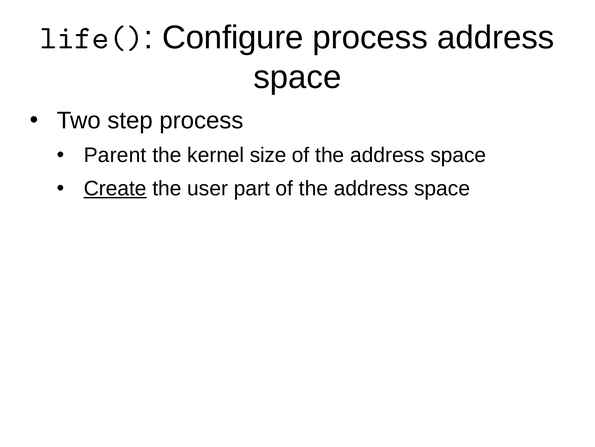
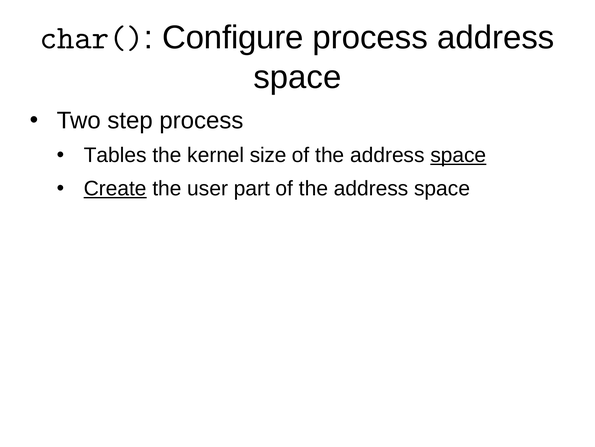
life(: life( -> char(
Parent: Parent -> Tables
space at (458, 155) underline: none -> present
